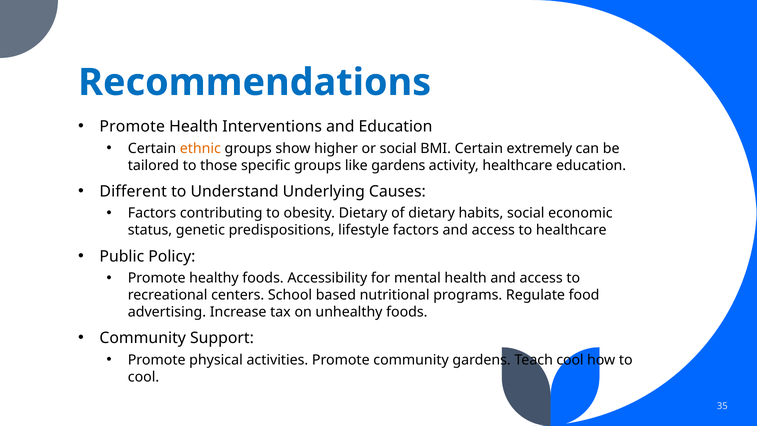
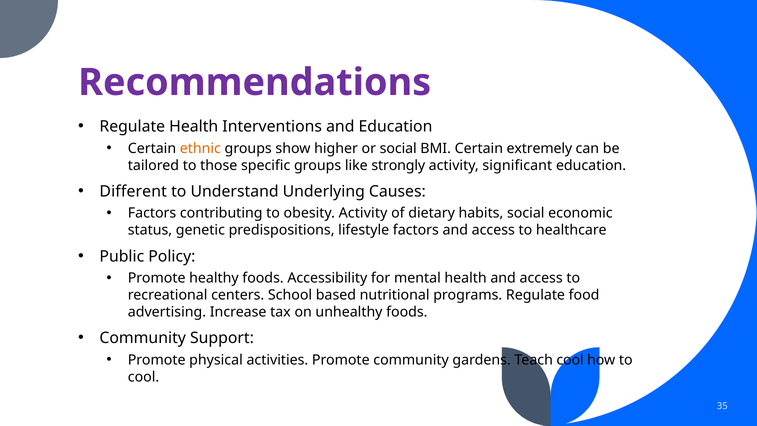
Recommendations colour: blue -> purple
Promote at (132, 127): Promote -> Regulate
like gardens: gardens -> strongly
activity healthcare: healthcare -> significant
obesity Dietary: Dietary -> Activity
